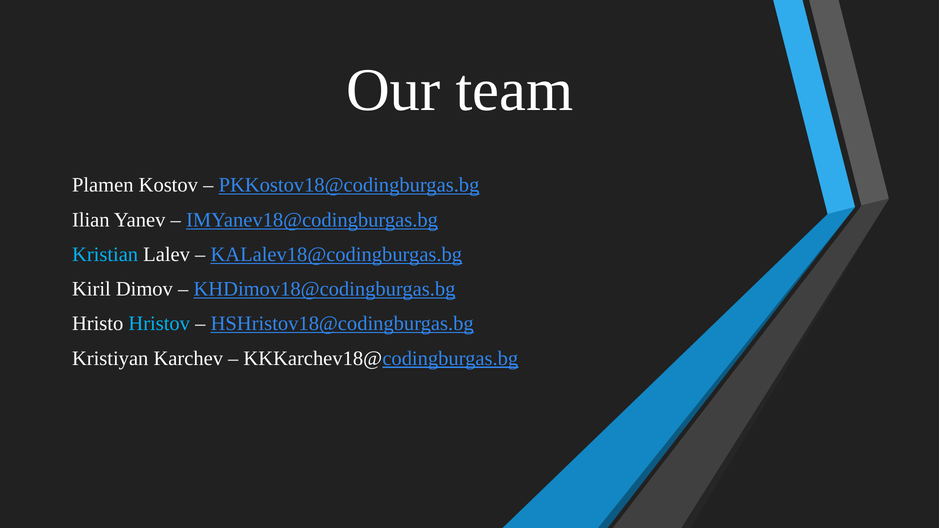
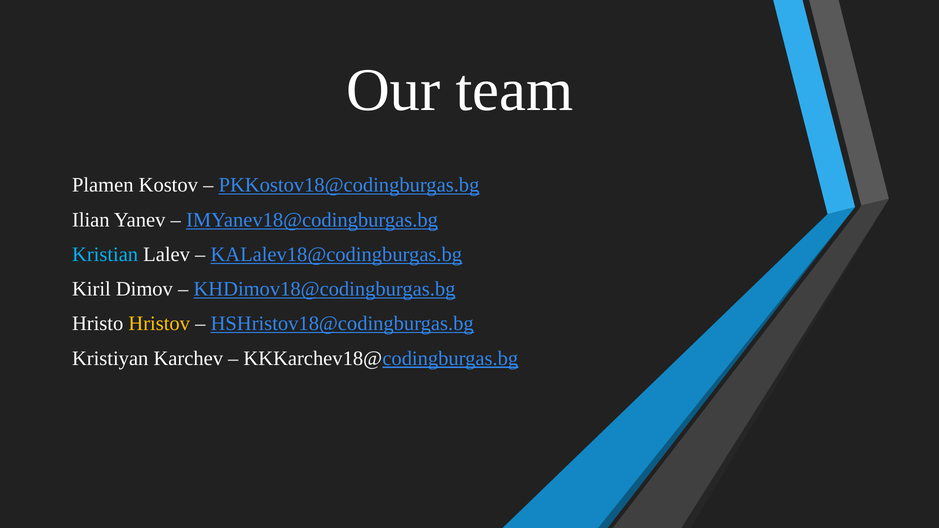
Hristov colour: light blue -> yellow
